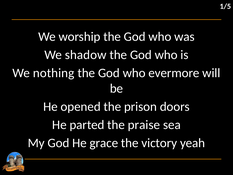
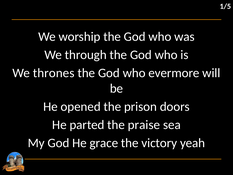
shadow: shadow -> through
nothing: nothing -> thrones
